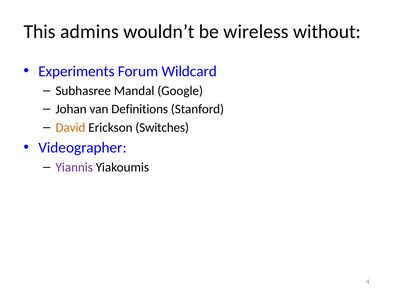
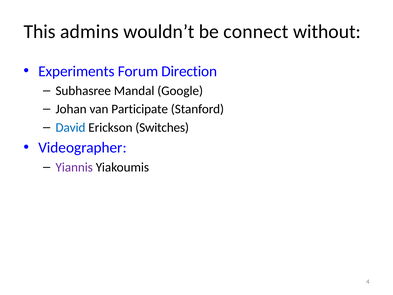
wireless: wireless -> connect
Wildcard: Wildcard -> Direction
Definitions: Definitions -> Participate
David colour: orange -> blue
